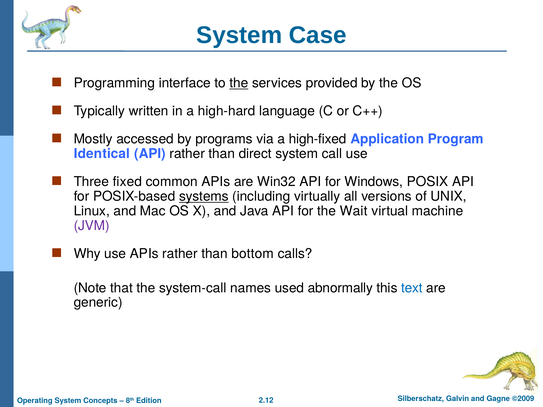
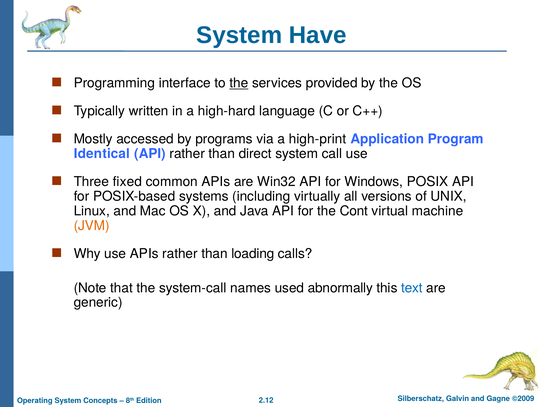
Case: Case -> Have
high-fixed: high-fixed -> high-print
systems underline: present -> none
Wait: Wait -> Cont
JVM colour: purple -> orange
bottom: bottom -> loading
